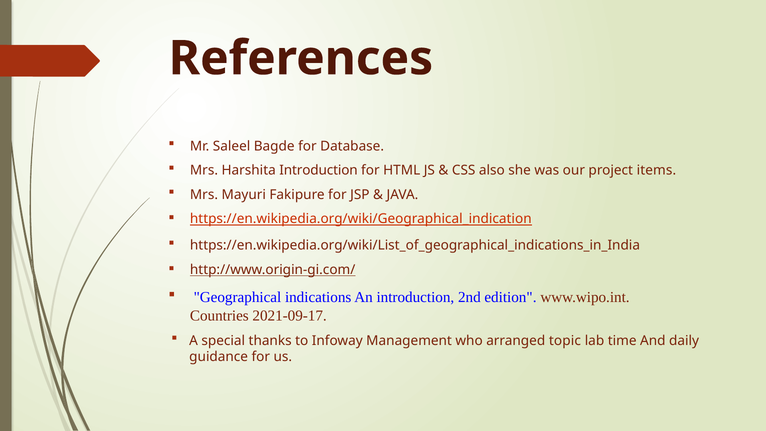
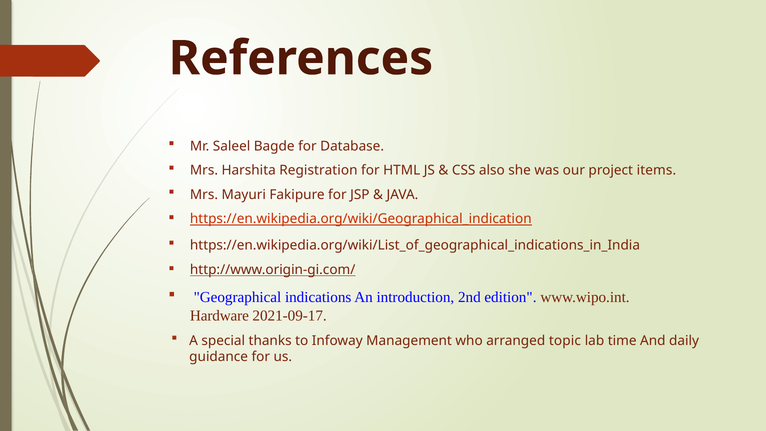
Harshita Introduction: Introduction -> Registration
Countries: Countries -> Hardware
